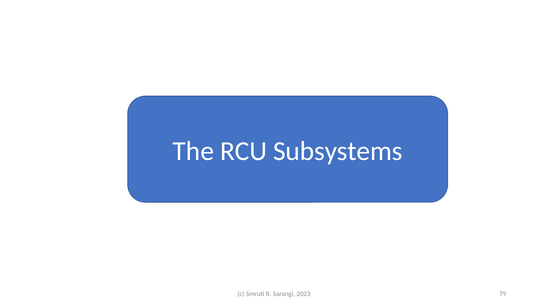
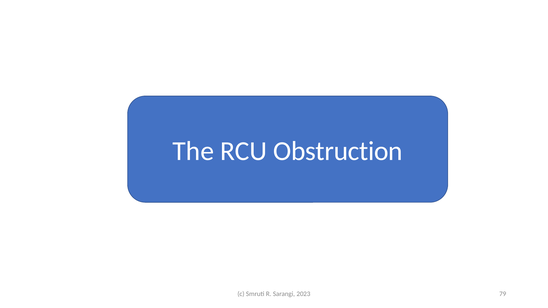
Subsystems: Subsystems -> Obstruction
